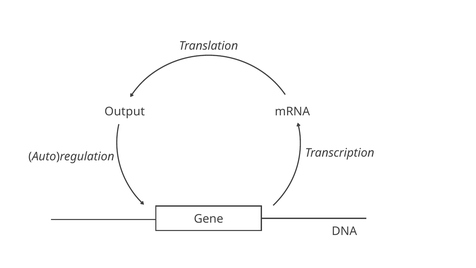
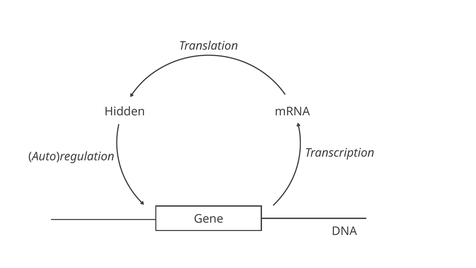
Output: Output -> Hidden
